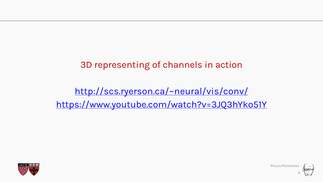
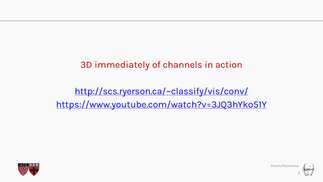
representing: representing -> immediately
http://scs.ryerson.ca/~neural/vis/conv/: http://scs.ryerson.ca/~neural/vis/conv/ -> http://scs.ryerson.ca/~classify/vis/conv/
